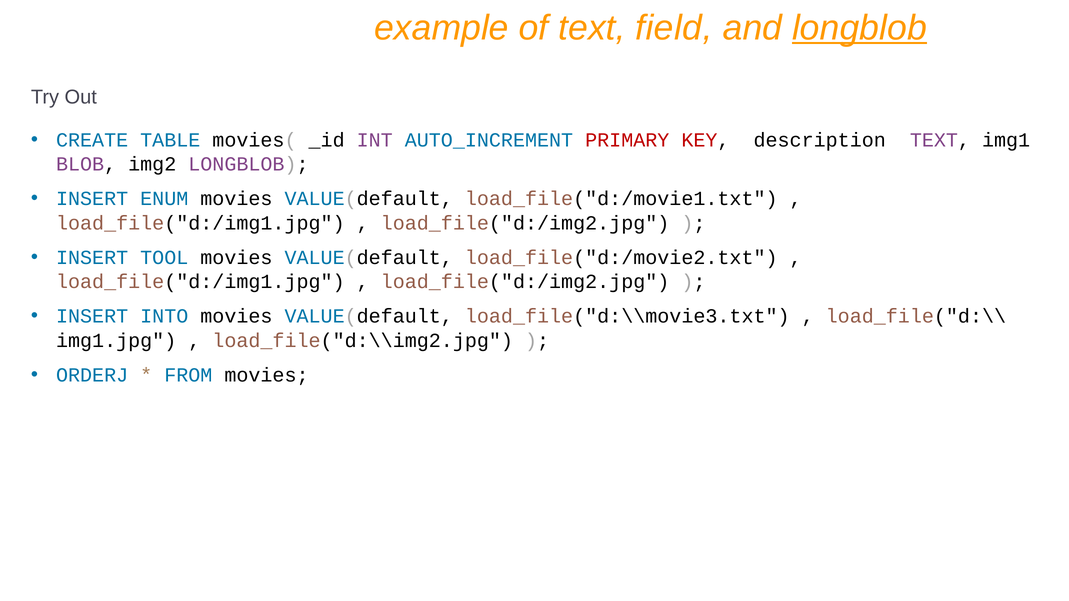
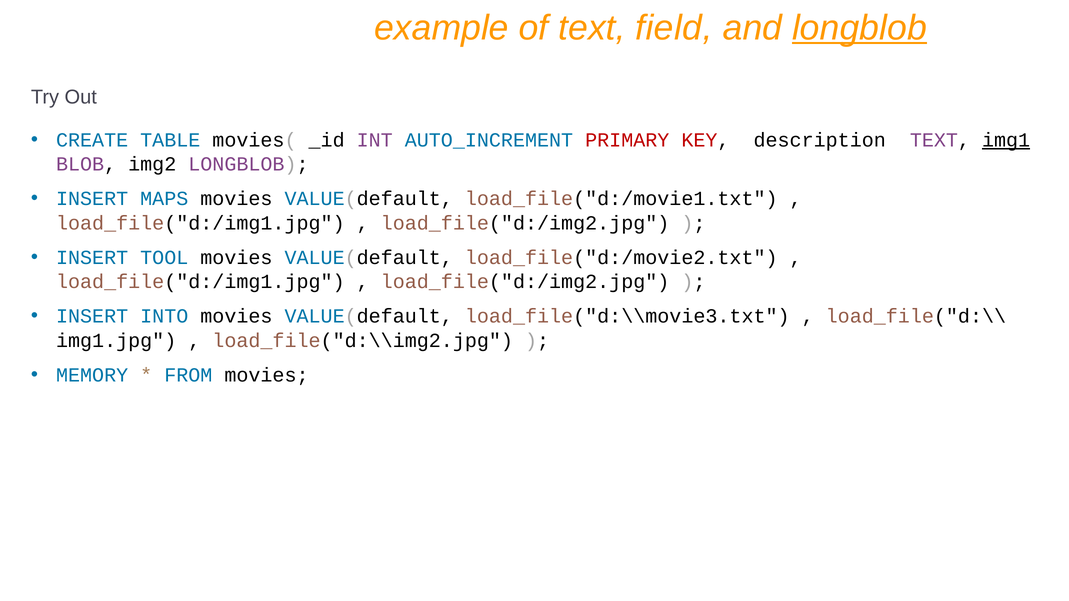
img1 underline: none -> present
ENUM: ENUM -> MAPS
ORDERJ: ORDERJ -> MEMORY
